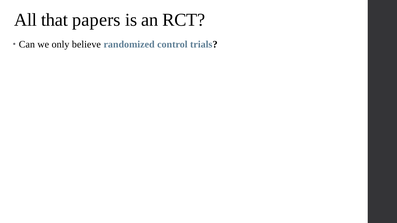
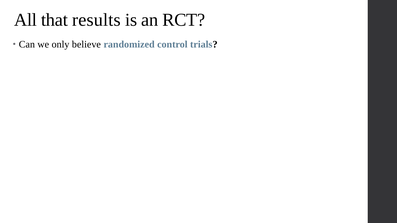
papers: papers -> results
